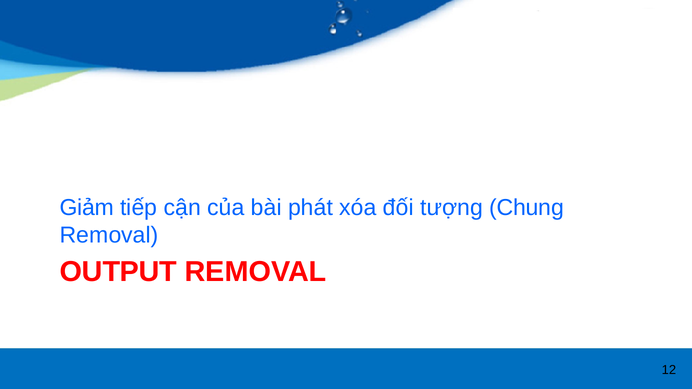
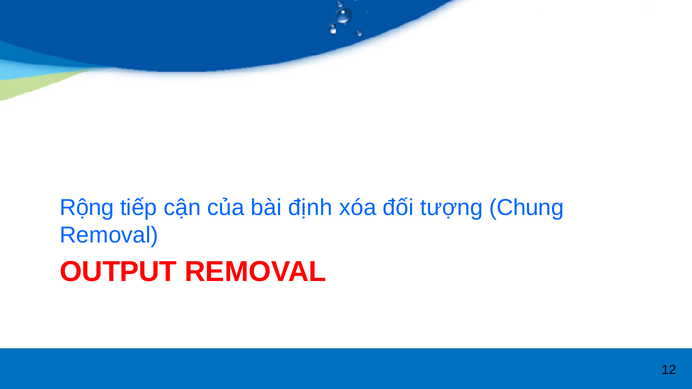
Giảm: Giảm -> Rộng
phát: phát -> định
